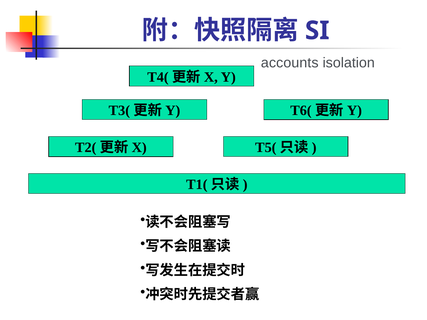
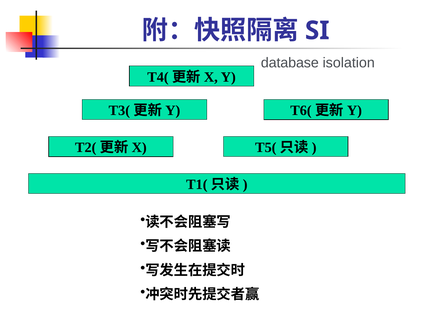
accounts: accounts -> database
